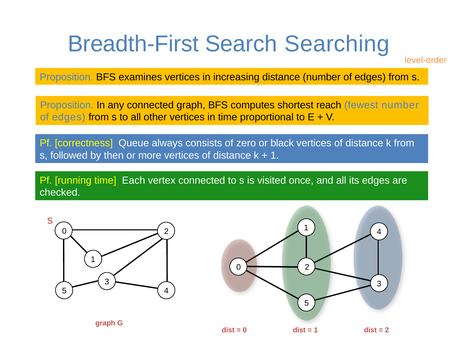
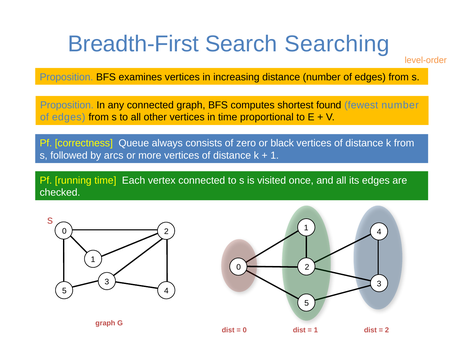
reach: reach -> found
then: then -> arcs
